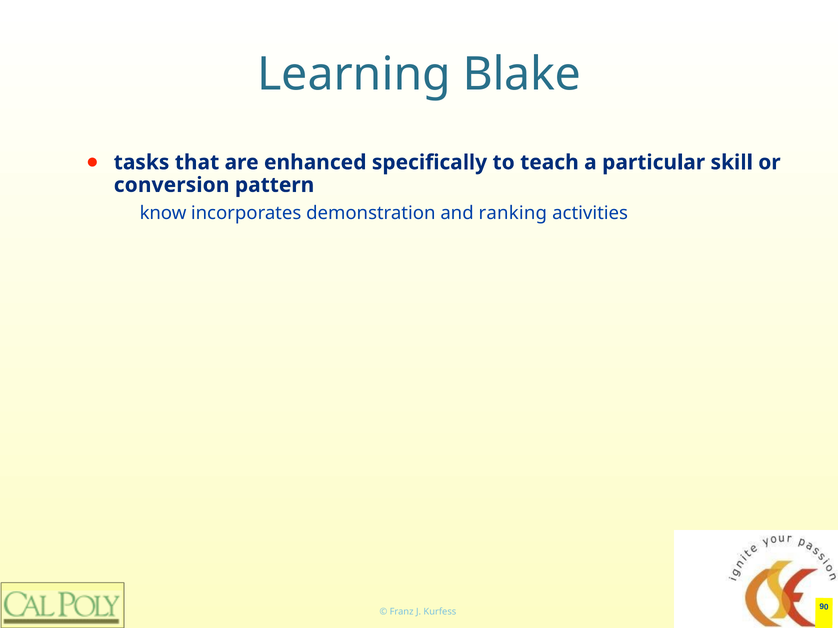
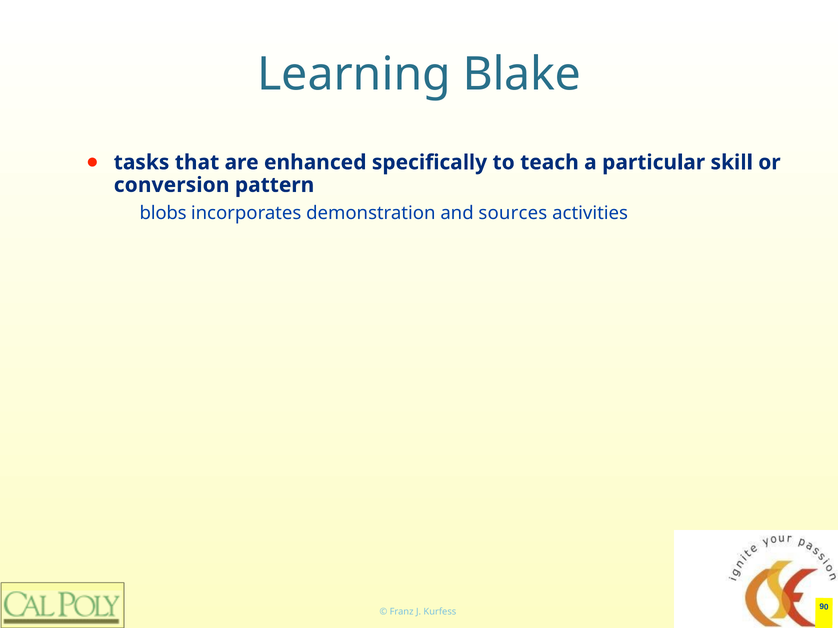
know: know -> blobs
ranking: ranking -> sources
